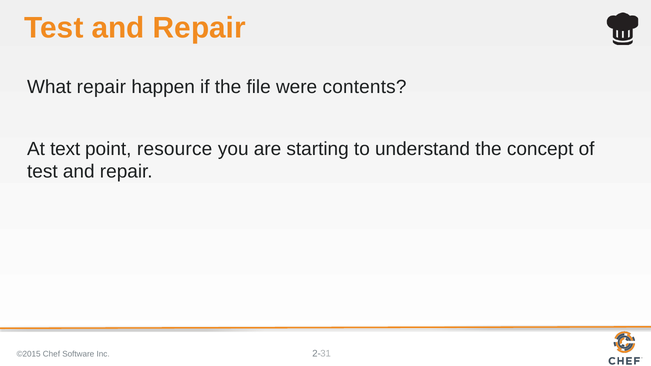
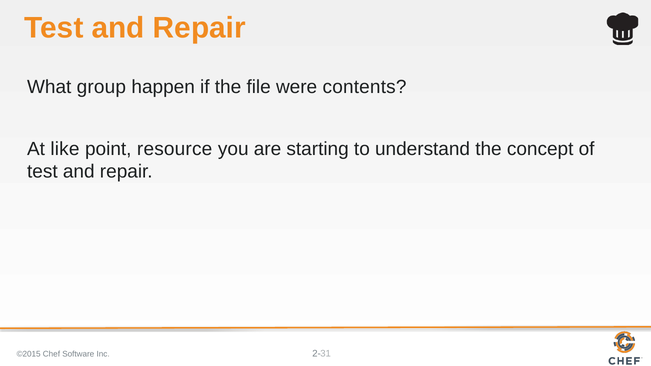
What repair: repair -> group
text: text -> like
